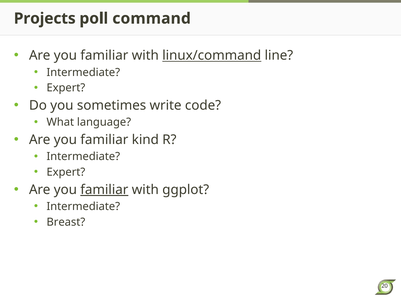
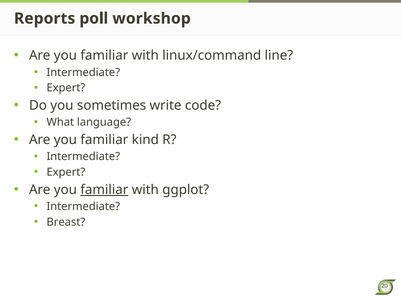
Projects: Projects -> Reports
command: command -> workshop
linux/command underline: present -> none
